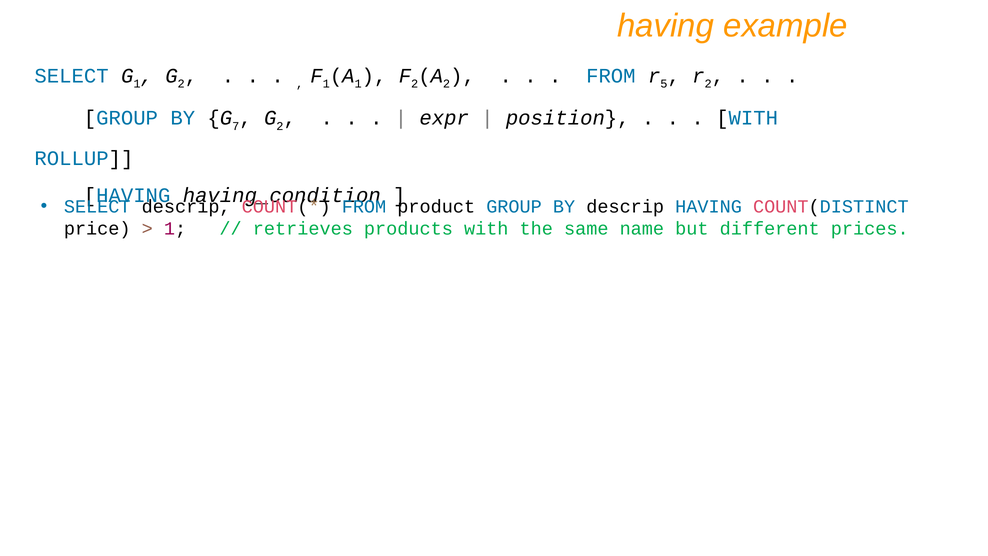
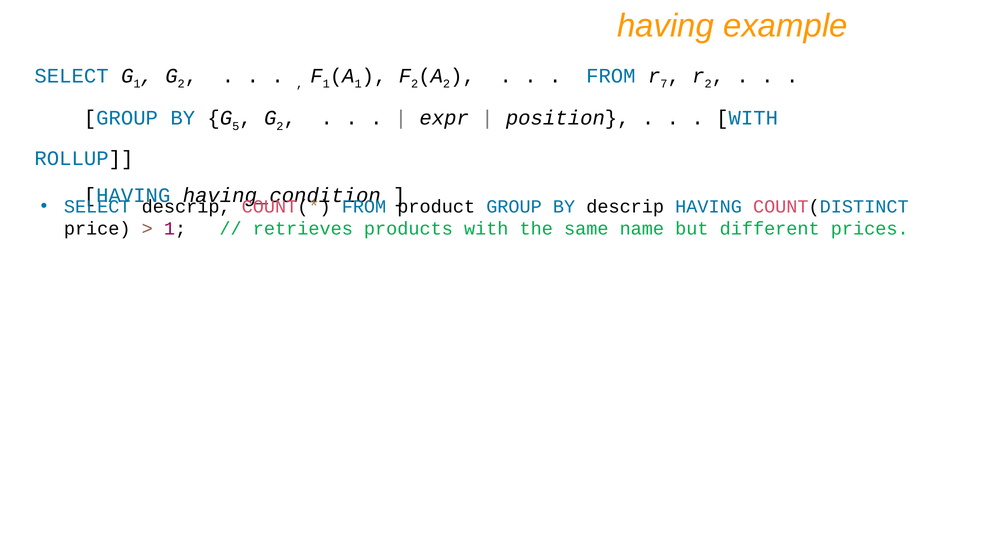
5: 5 -> 7
7: 7 -> 5
